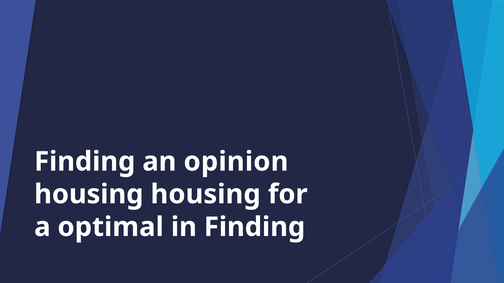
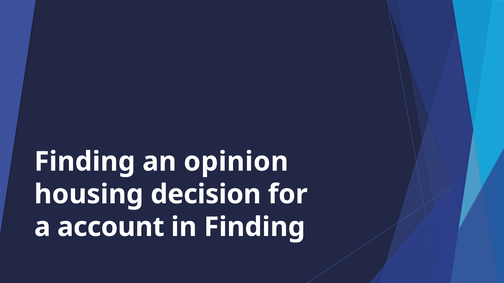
housing housing: housing -> decision
optimal: optimal -> account
